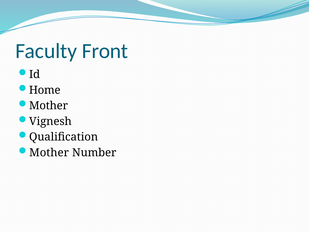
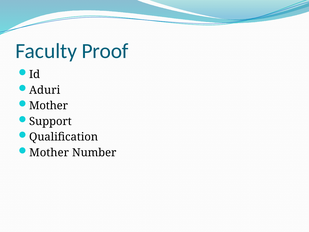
Front: Front -> Proof
Home: Home -> Aduri
Vignesh: Vignesh -> Support
